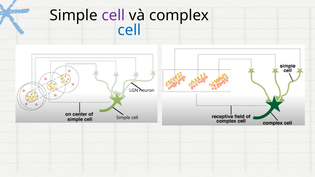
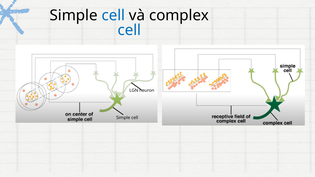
cell at (113, 15) colour: purple -> blue
